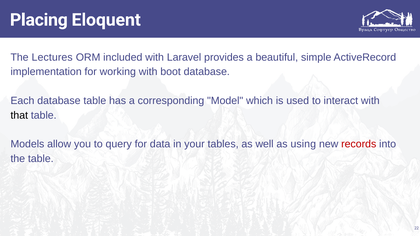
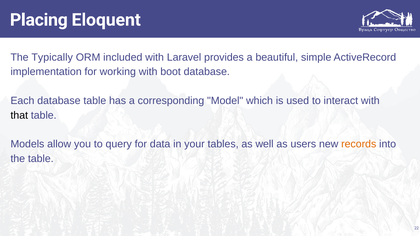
Lectures: Lectures -> Typically
using: using -> users
records colour: red -> orange
